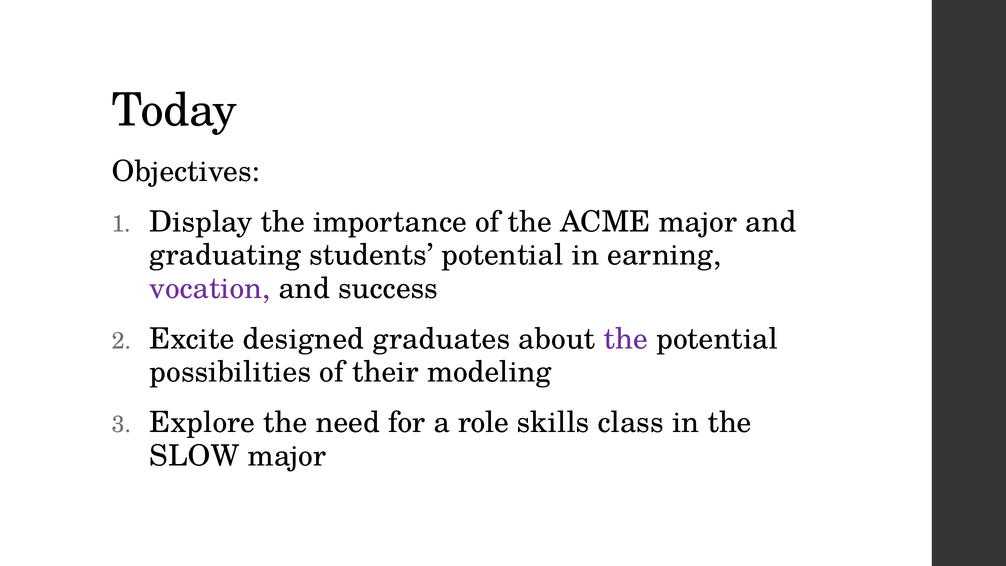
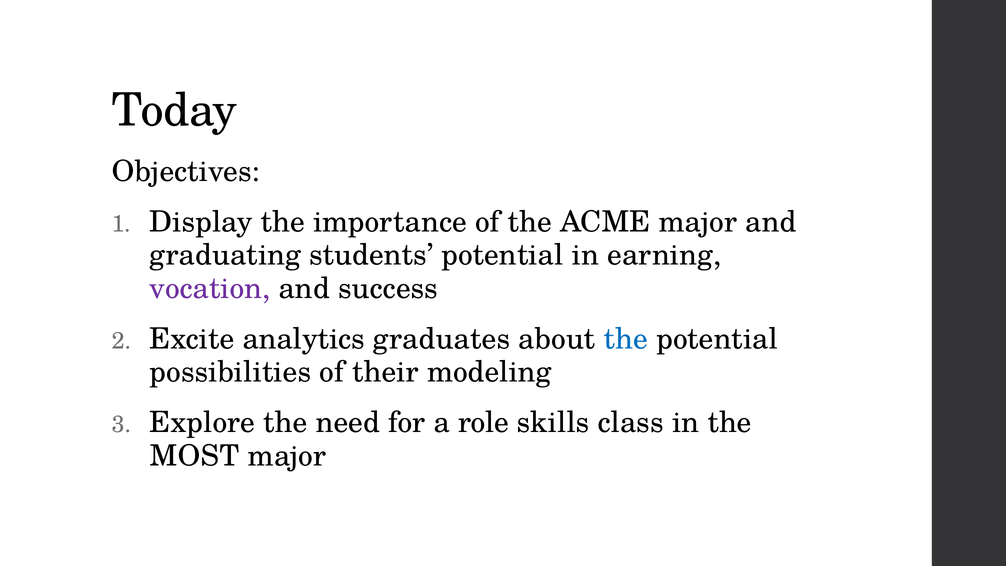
designed: designed -> analytics
the at (626, 339) colour: purple -> blue
SLOW: SLOW -> MOST
